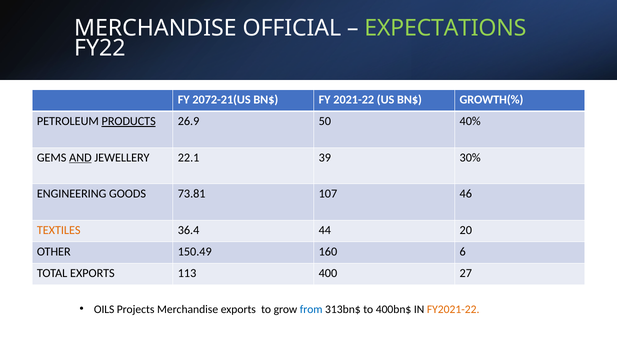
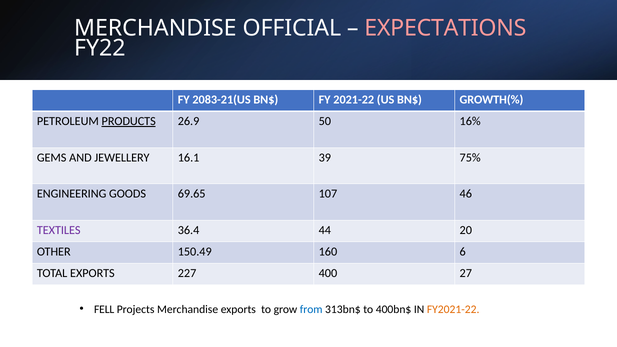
EXPECTATIONS colour: light green -> pink
2072-21(US: 2072-21(US -> 2083-21(US
40%: 40% -> 16%
AND underline: present -> none
22.1: 22.1 -> 16.1
30%: 30% -> 75%
73.81: 73.81 -> 69.65
TEXTILES colour: orange -> purple
113: 113 -> 227
OILS: OILS -> FELL
